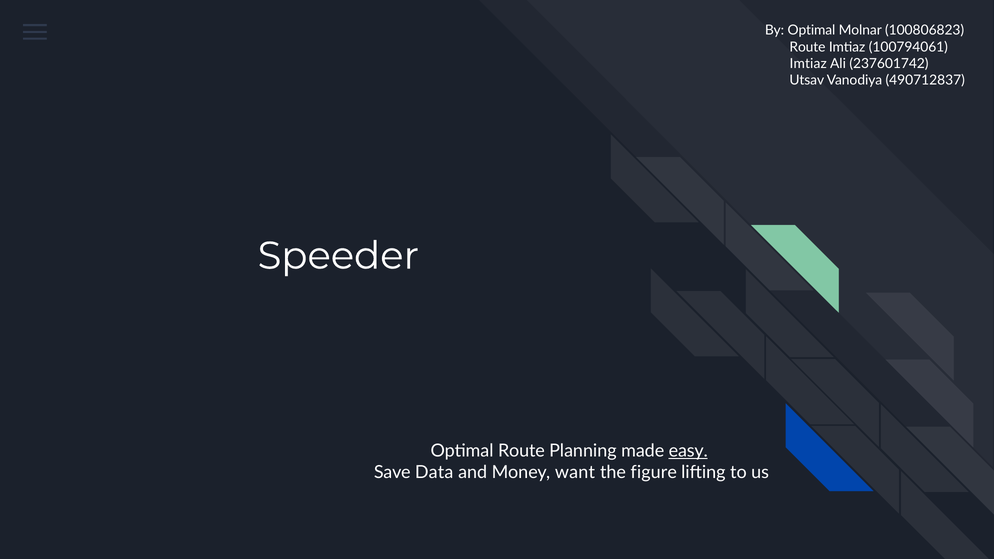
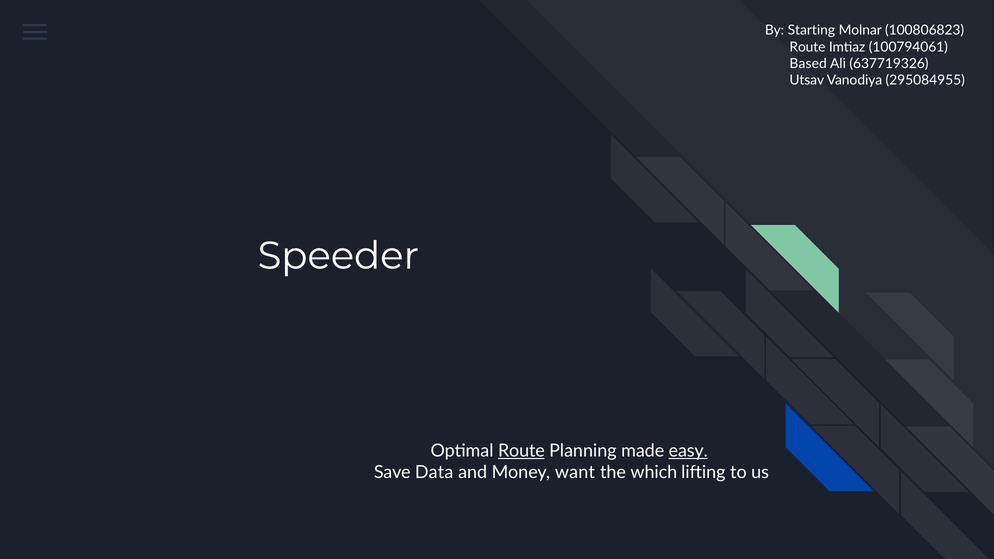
By Optimal: Optimal -> Starting
Imtiaz at (808, 64): Imtiaz -> Based
237601742: 237601742 -> 637719326
490712837: 490712837 -> 295084955
Route at (521, 451) underline: none -> present
figure: figure -> which
